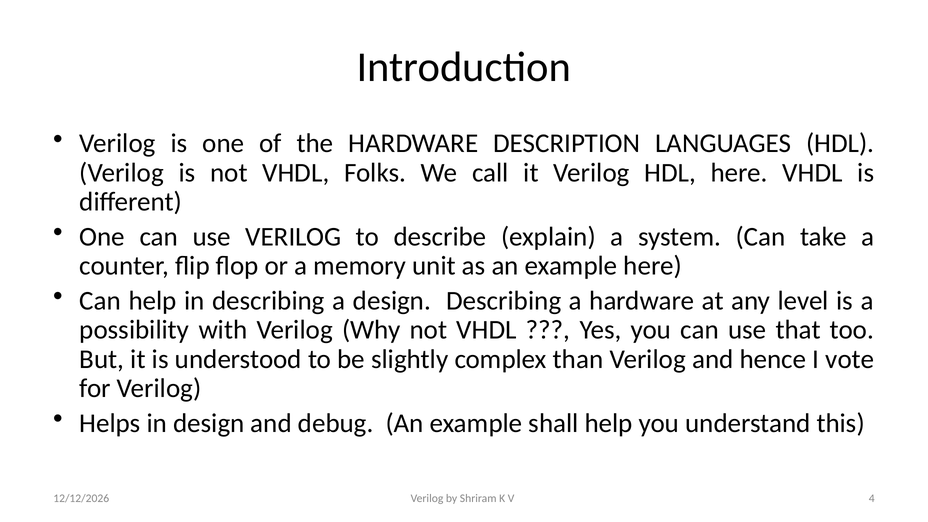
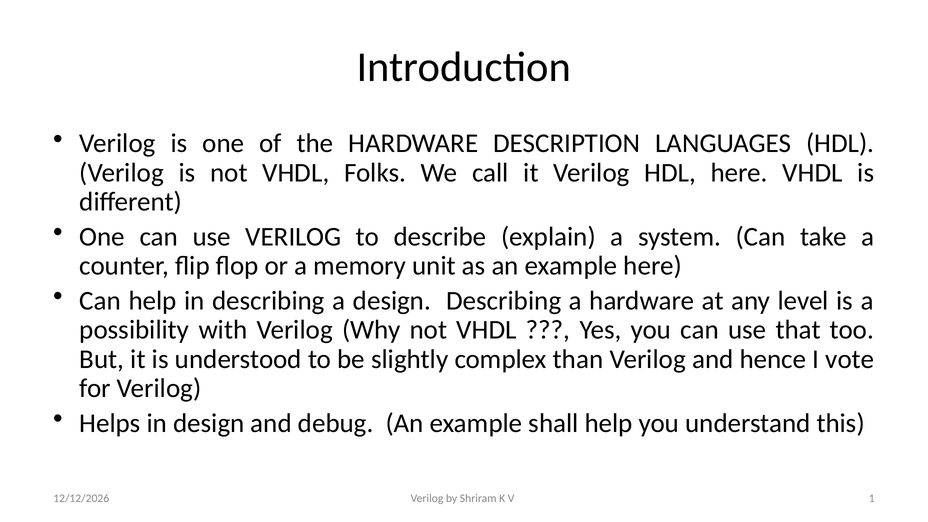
4: 4 -> 1
